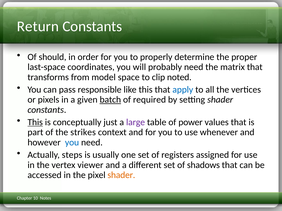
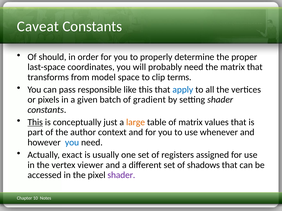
Return: Return -> Caveat
noted: noted -> terms
batch underline: present -> none
required: required -> gradient
large colour: purple -> orange
of power: power -> matrix
strikes: strikes -> author
steps: steps -> exact
shader at (121, 175) colour: orange -> purple
